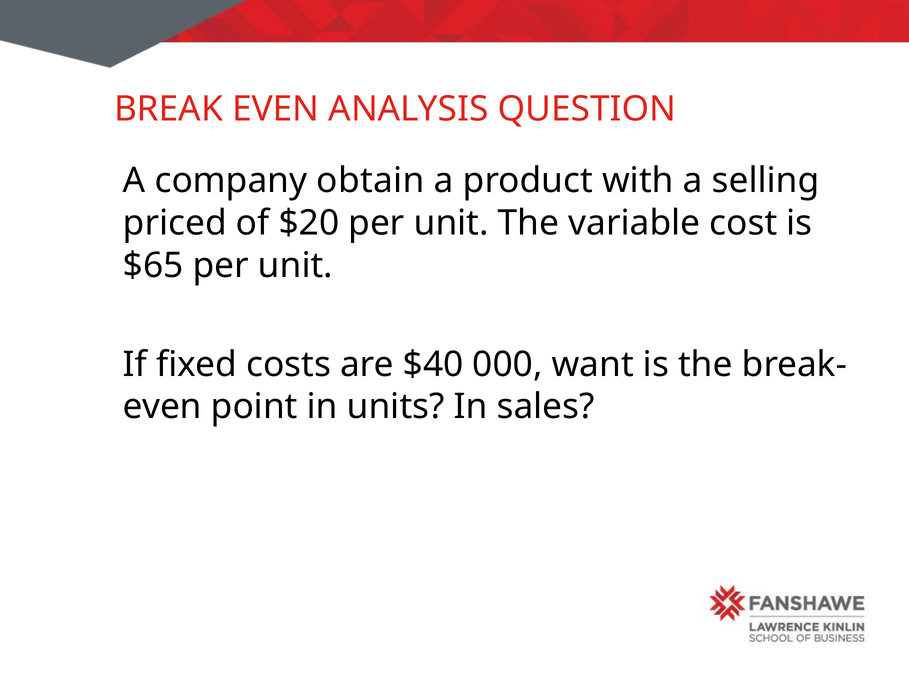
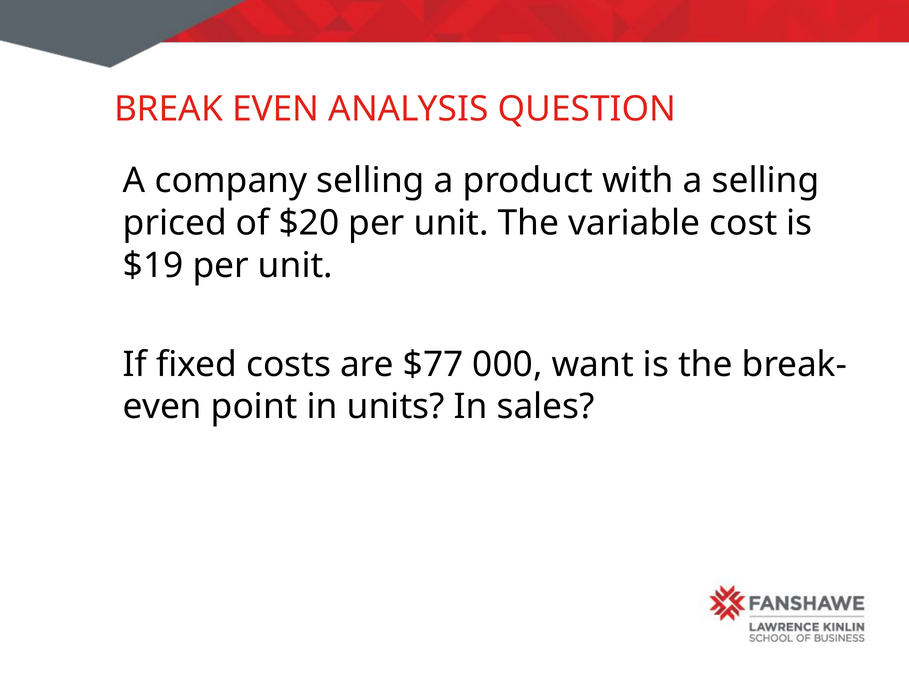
company obtain: obtain -> selling
$65: $65 -> $19
$40: $40 -> $77
